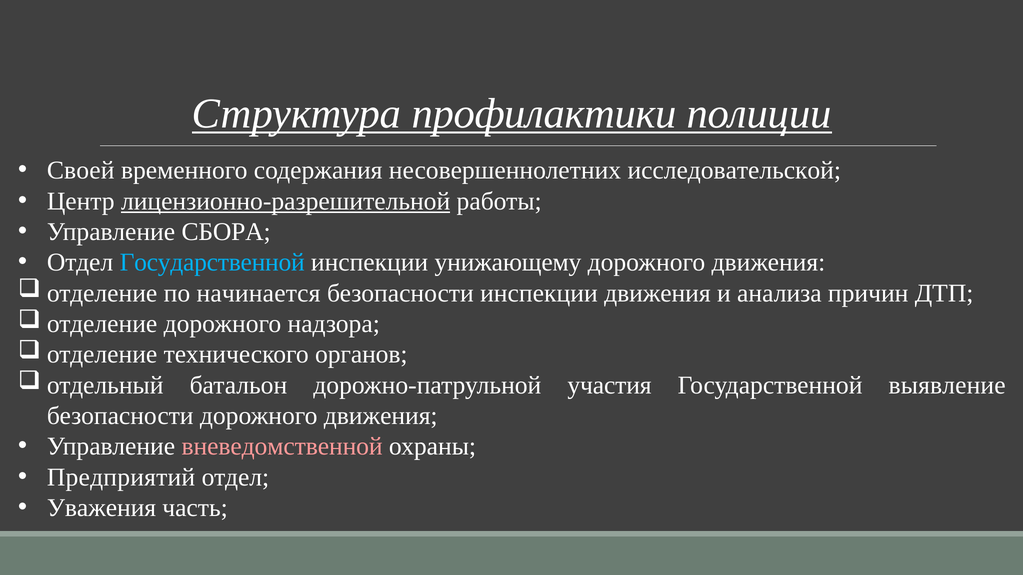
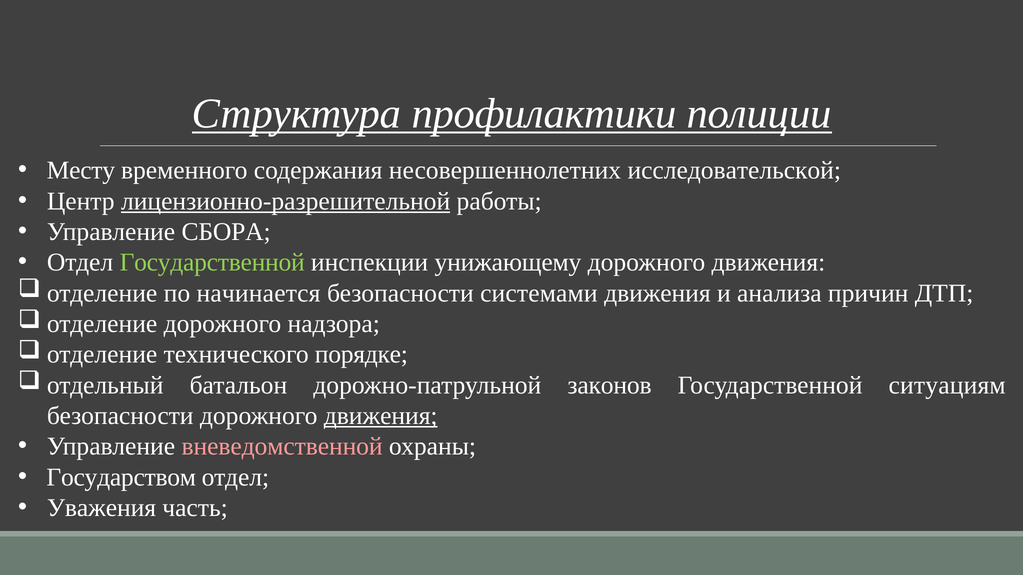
Своей: Своей -> Месту
Государственной at (212, 263) colour: light blue -> light green
безопасности инспекции: инспекции -> системами
органов: органов -> порядке
участия: участия -> законов
выявление: выявление -> ситуациям
движения at (381, 416) underline: none -> present
Предприятий: Предприятий -> Государством
